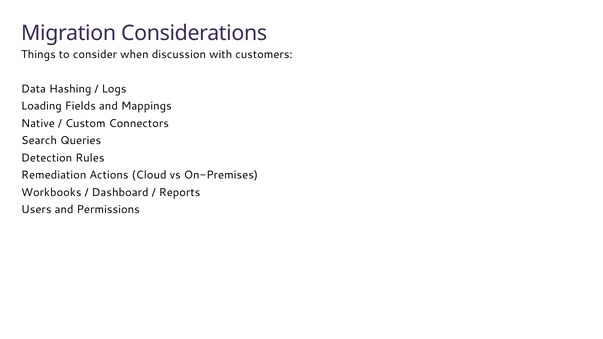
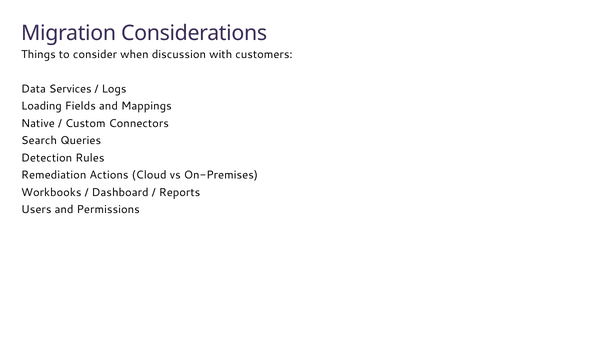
Hashing: Hashing -> Services
